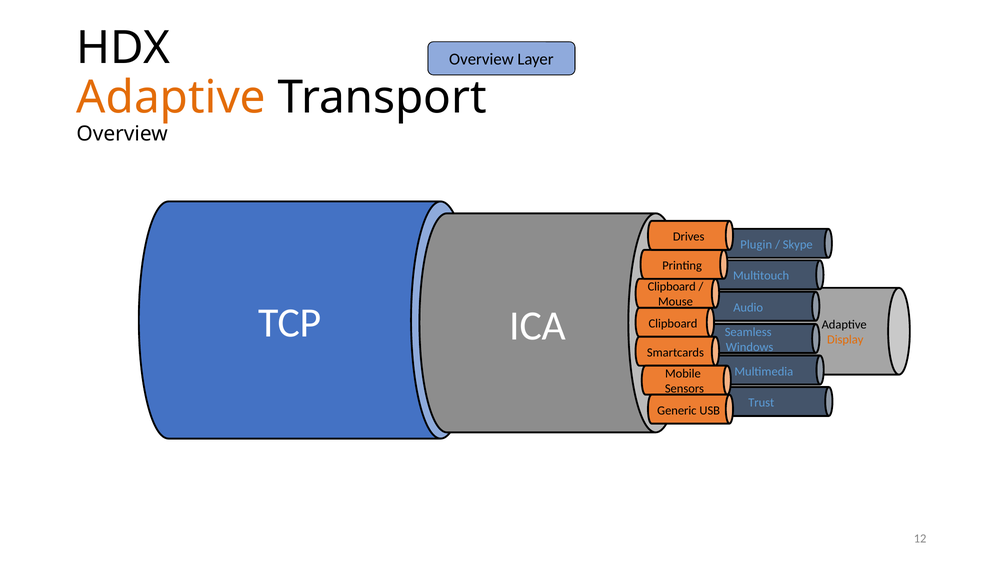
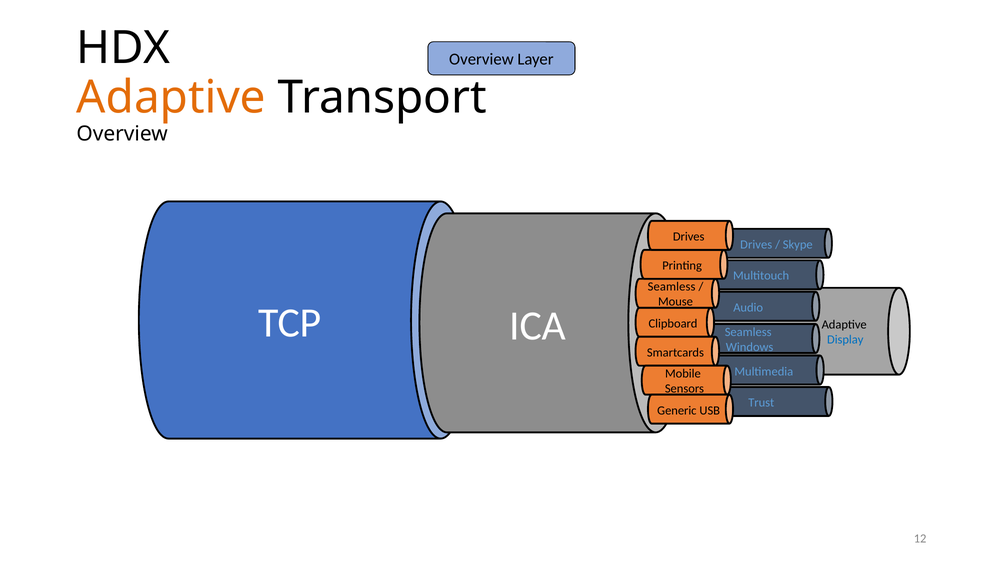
Plugin at (756, 245): Plugin -> Drives
Clipboard at (672, 287): Clipboard -> Seamless
Display colour: orange -> blue
